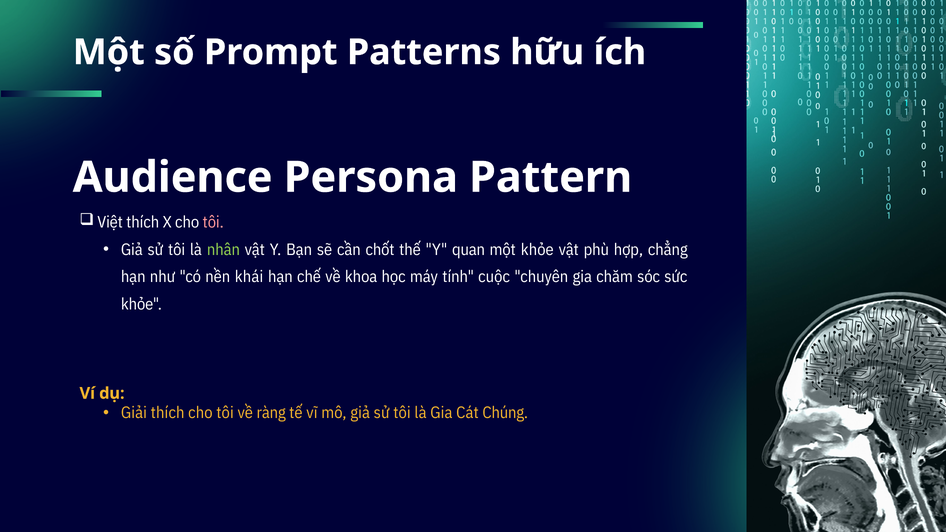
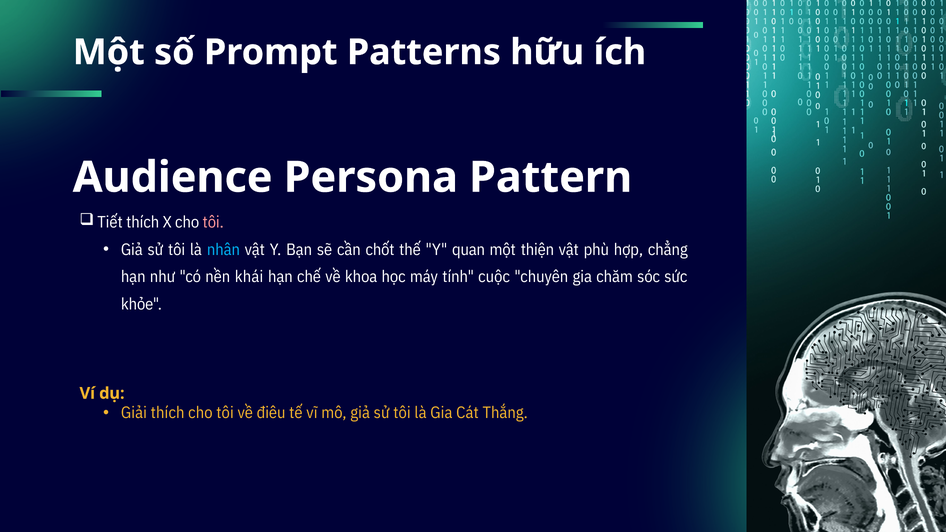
Việt: Việt -> Tiết
nhân colour: light green -> light blue
một khỏe: khỏe -> thiện
ràng: ràng -> điêu
Chúng: Chúng -> Thắng
